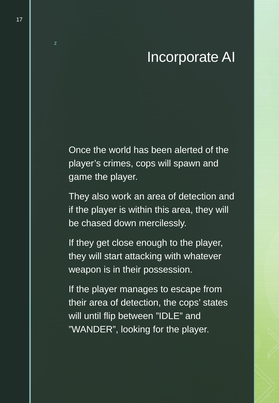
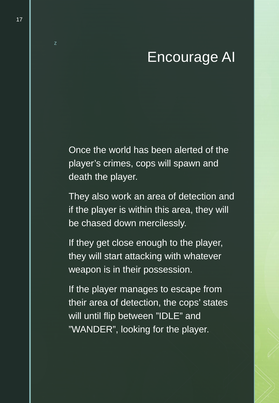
Incorporate: Incorporate -> Encourage
game: game -> death
